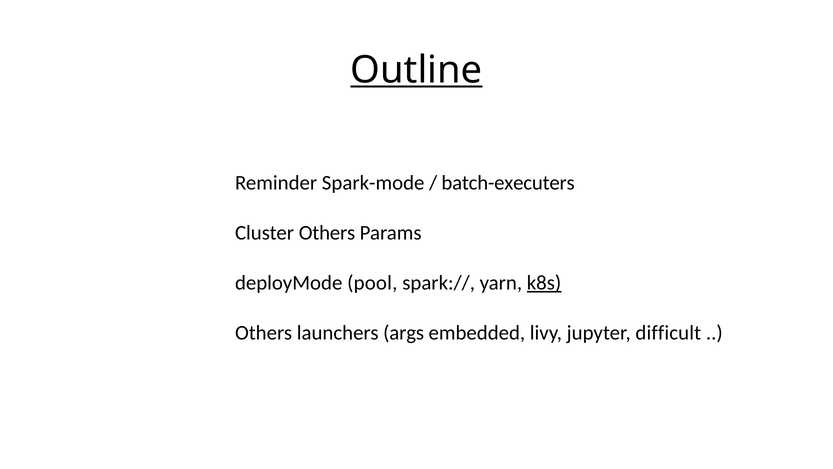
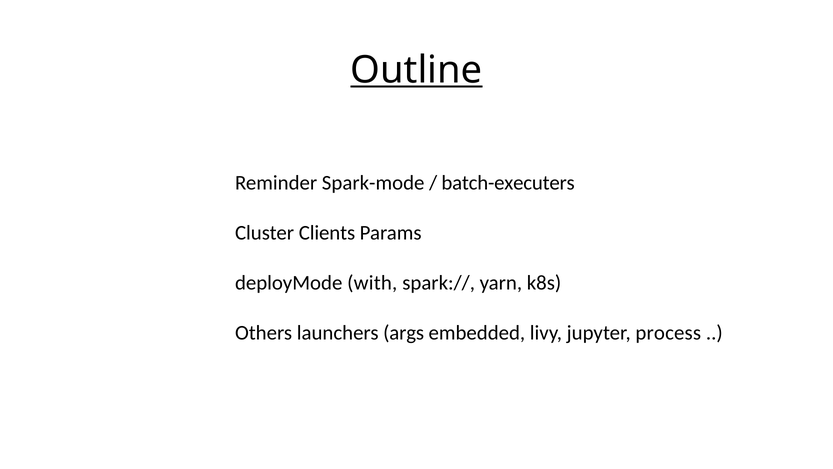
Cluster Others: Others -> Clients
pool: pool -> with
k8s underline: present -> none
difficult: difficult -> process
